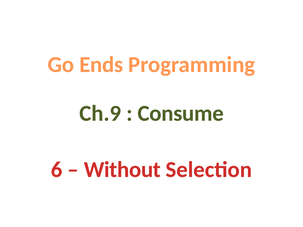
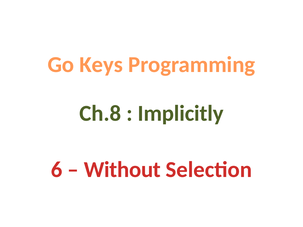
Ends: Ends -> Keys
Ch.9: Ch.9 -> Ch.8
Consume: Consume -> Implicitly
